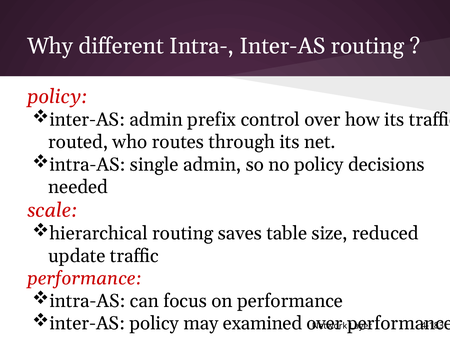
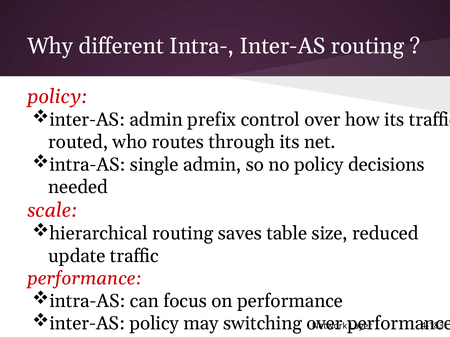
examined: examined -> switching
